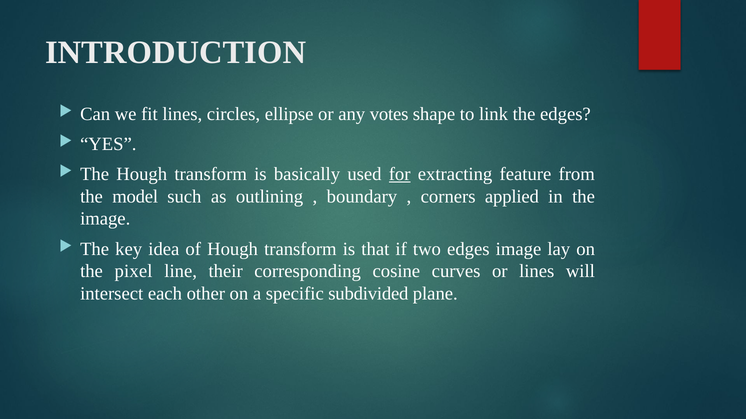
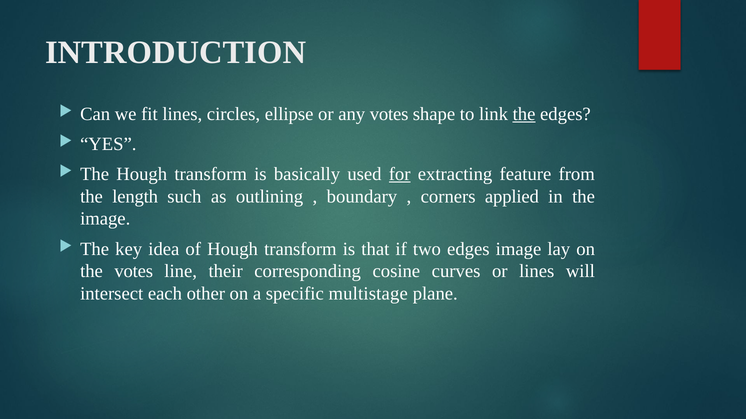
the at (524, 114) underline: none -> present
model: model -> length
the pixel: pixel -> votes
subdivided: subdivided -> multistage
